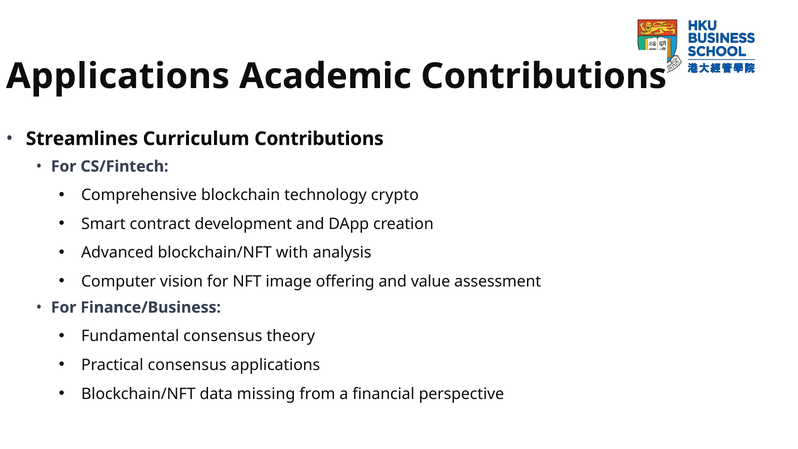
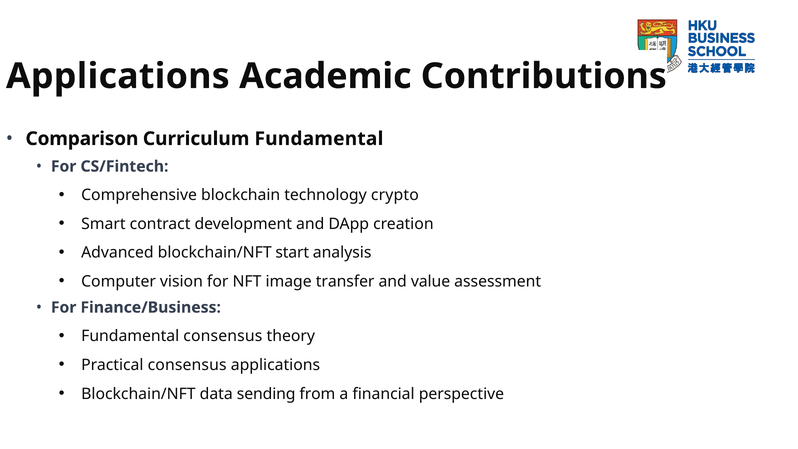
Streamlines: Streamlines -> Comparison
Curriculum Contributions: Contributions -> Fundamental
with: with -> start
offering: offering -> transfer
missing: missing -> sending
